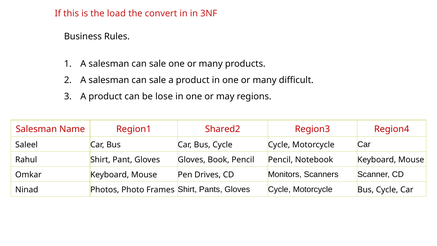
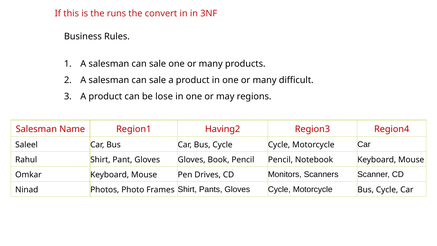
load: load -> runs
Shared2: Shared2 -> Having2
